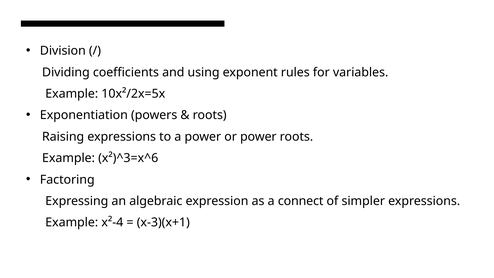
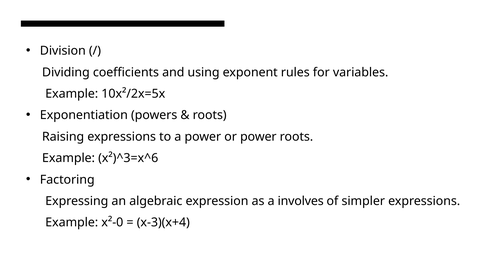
connect: connect -> involves
x²-4: x²-4 -> x²-0
x-3)(x+1: x-3)(x+1 -> x-3)(x+4
